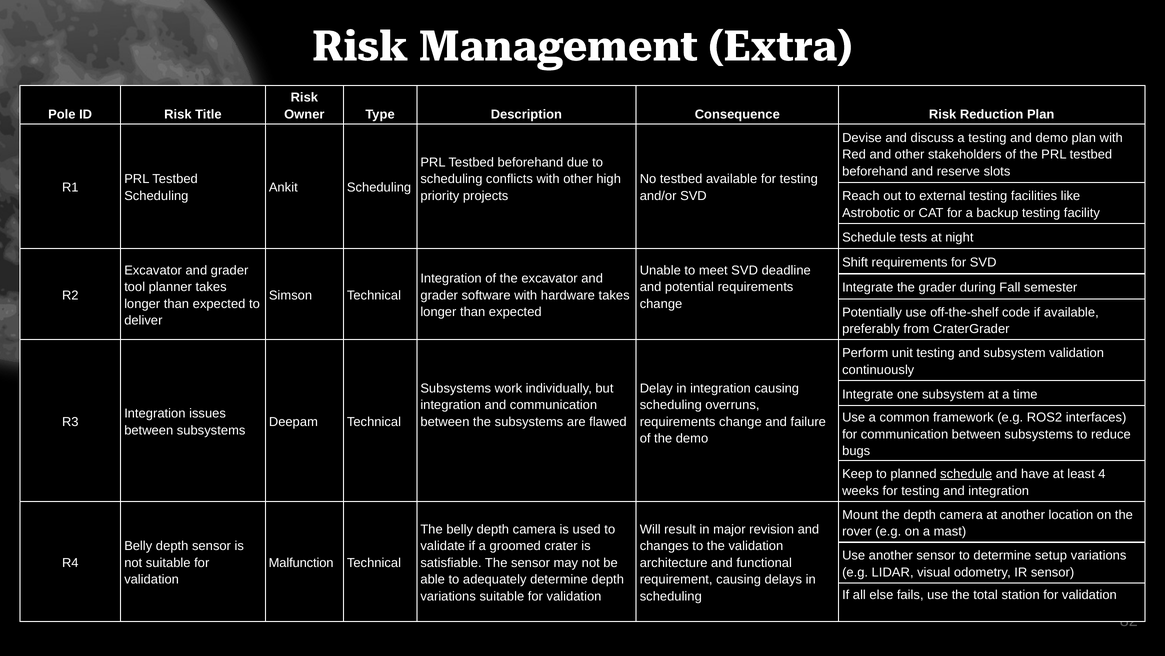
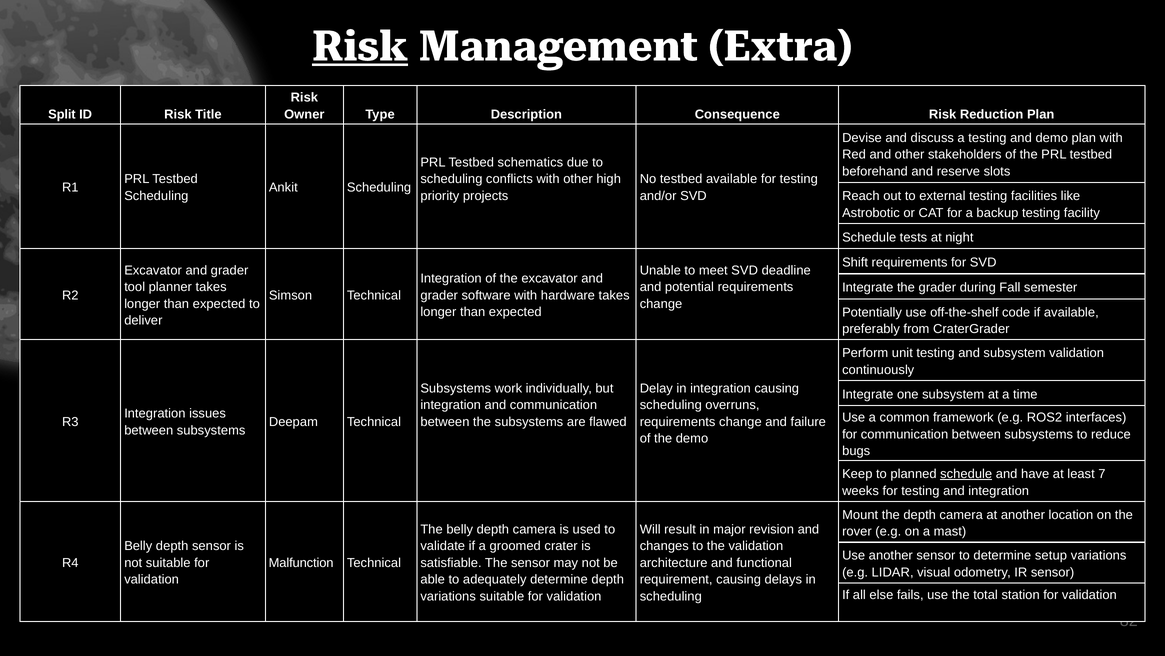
Risk at (360, 47) underline: none -> present
Pole: Pole -> Split
beforehand at (530, 162): beforehand -> schematics
4: 4 -> 7
